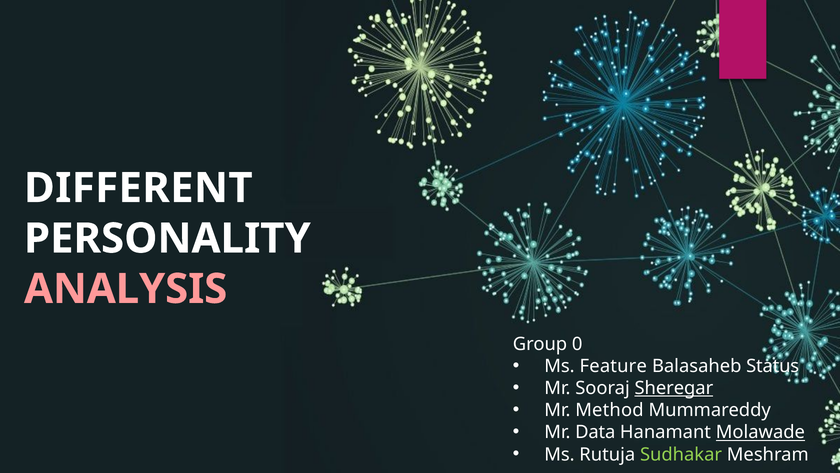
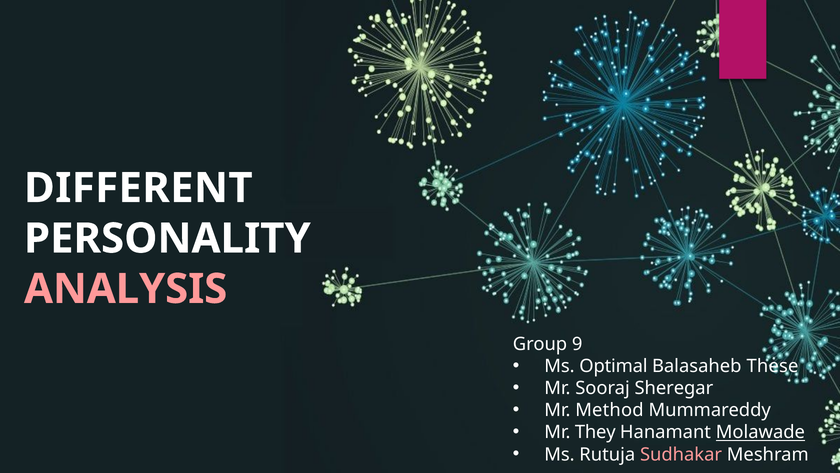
0: 0 -> 9
Feature: Feature -> Optimal
Status: Status -> These
Sheregar underline: present -> none
Data: Data -> They
Sudhakar colour: light green -> pink
